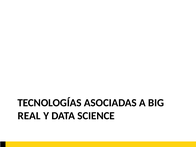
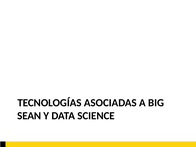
REAL: REAL -> SEAN
